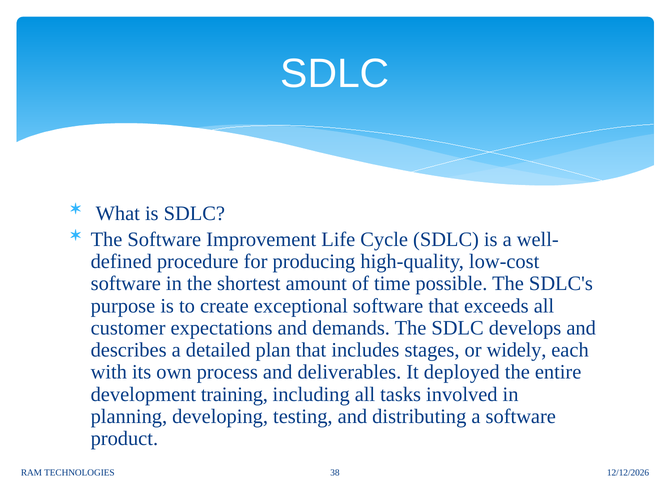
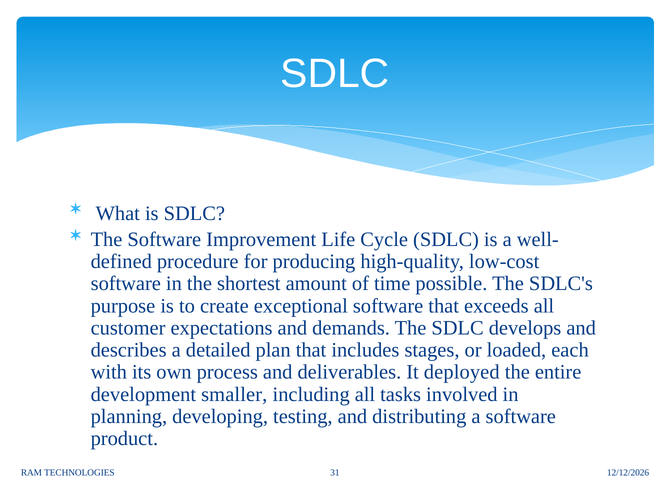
widely: widely -> loaded
training: training -> smaller
38: 38 -> 31
